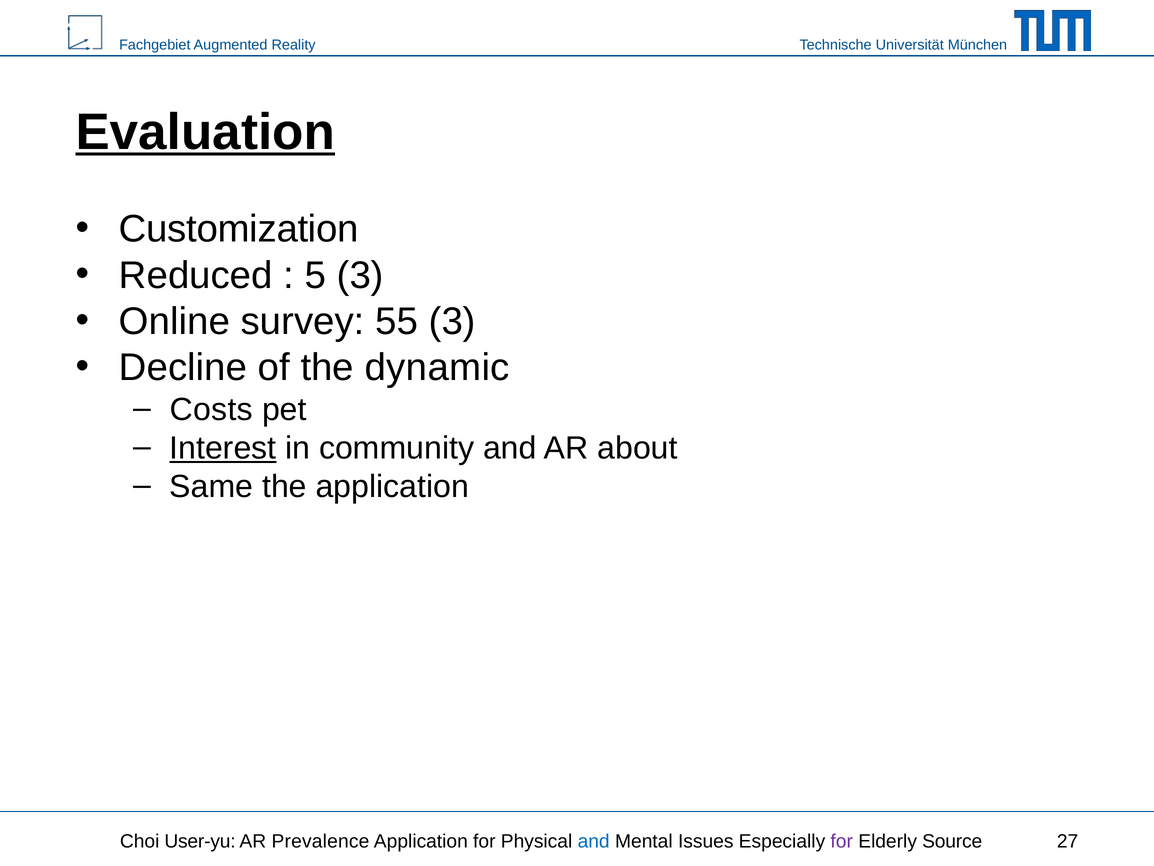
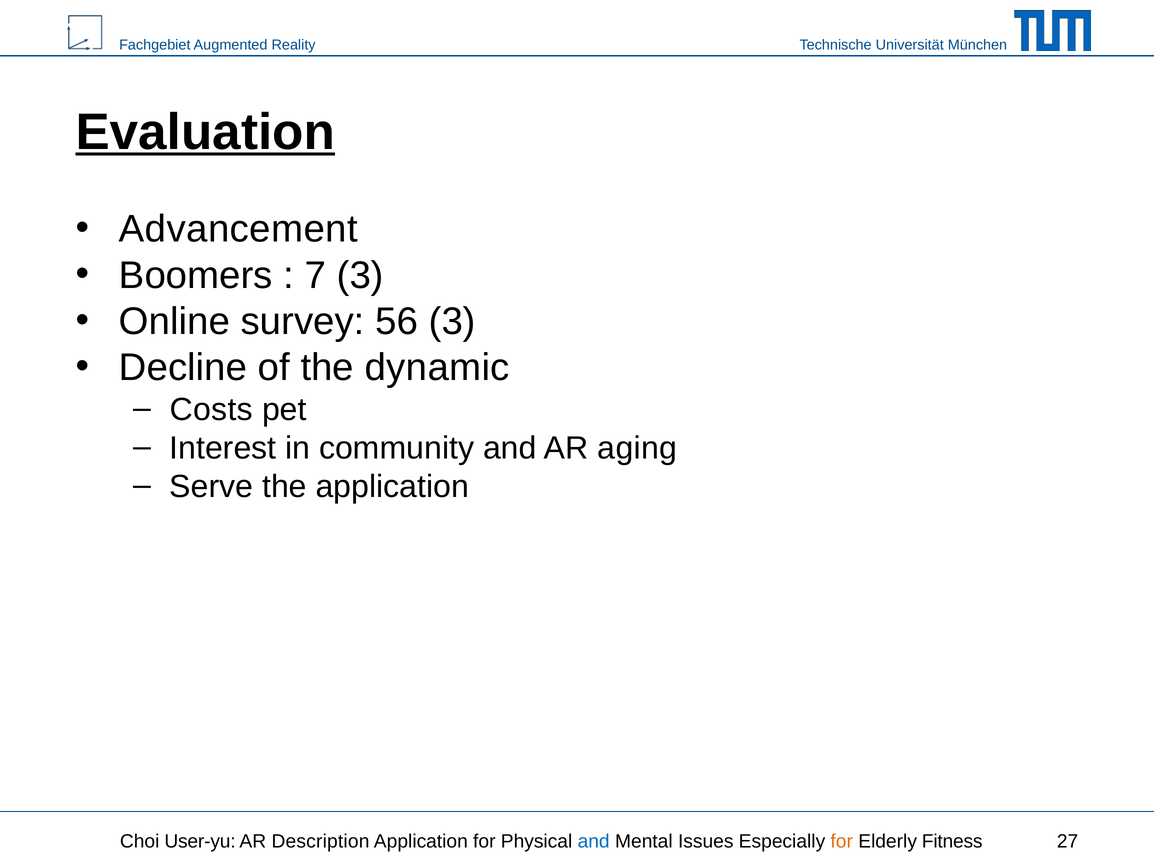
Customization: Customization -> Advancement
Reduced: Reduced -> Boomers
5: 5 -> 7
55: 55 -> 56
Interest underline: present -> none
about: about -> aging
Same: Same -> Serve
Prevalence: Prevalence -> Description
for at (842, 841) colour: purple -> orange
Source: Source -> Fitness
